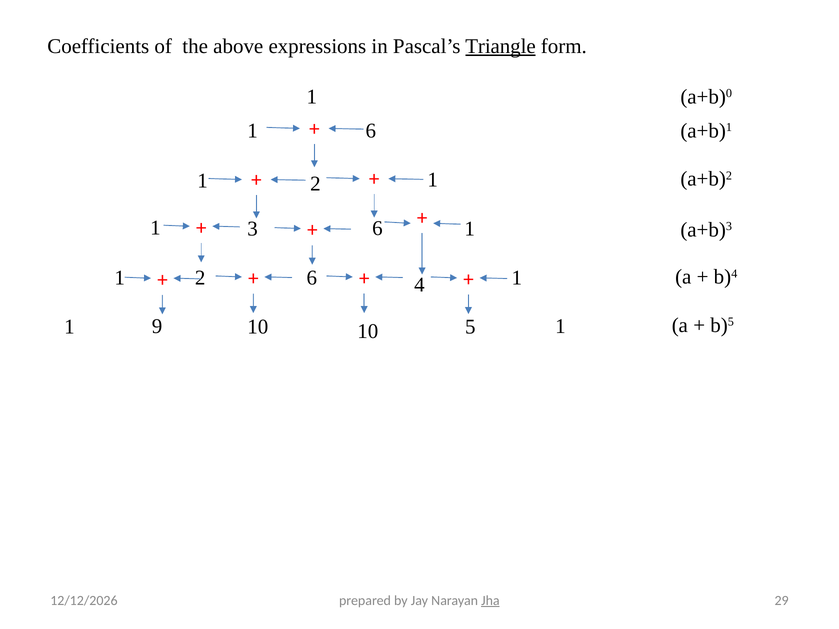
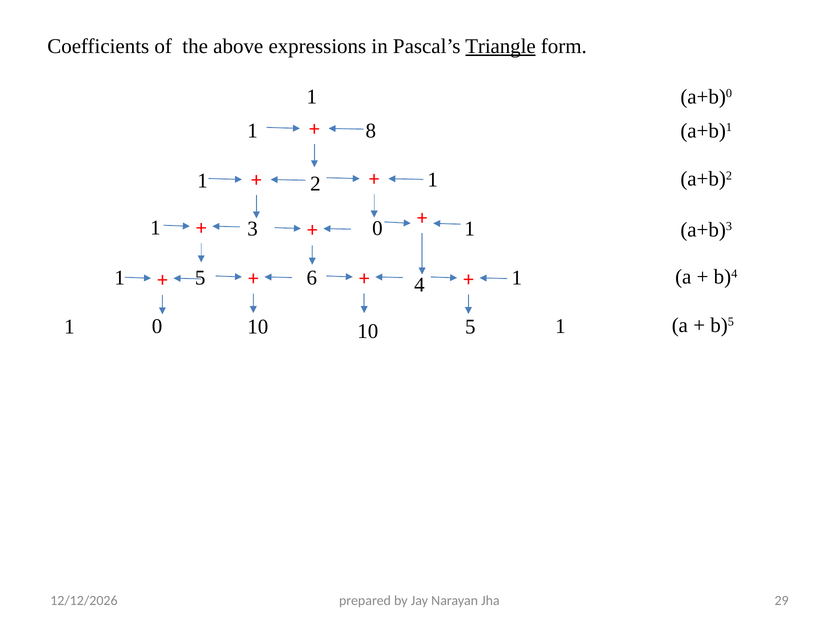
1 6: 6 -> 8
3 6: 6 -> 0
2 at (200, 278): 2 -> 5
1 9: 9 -> 0
Jha underline: present -> none
